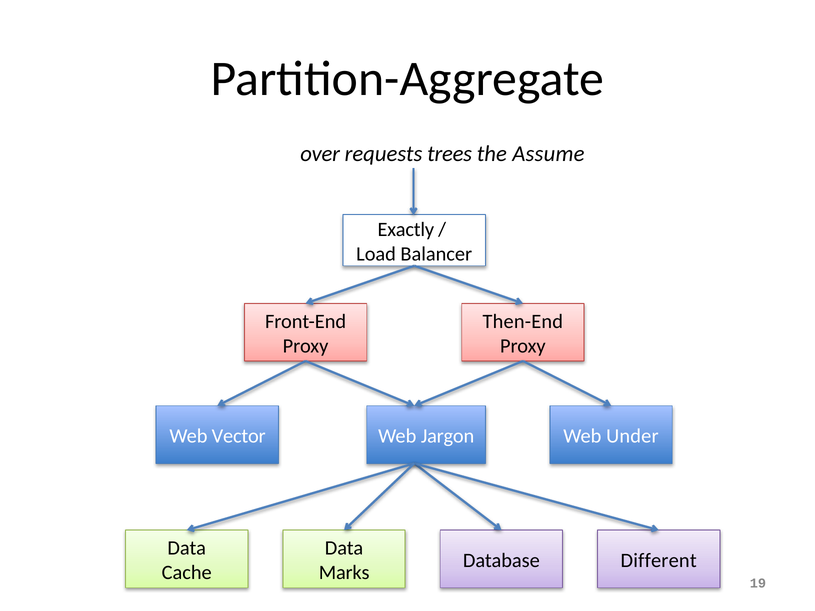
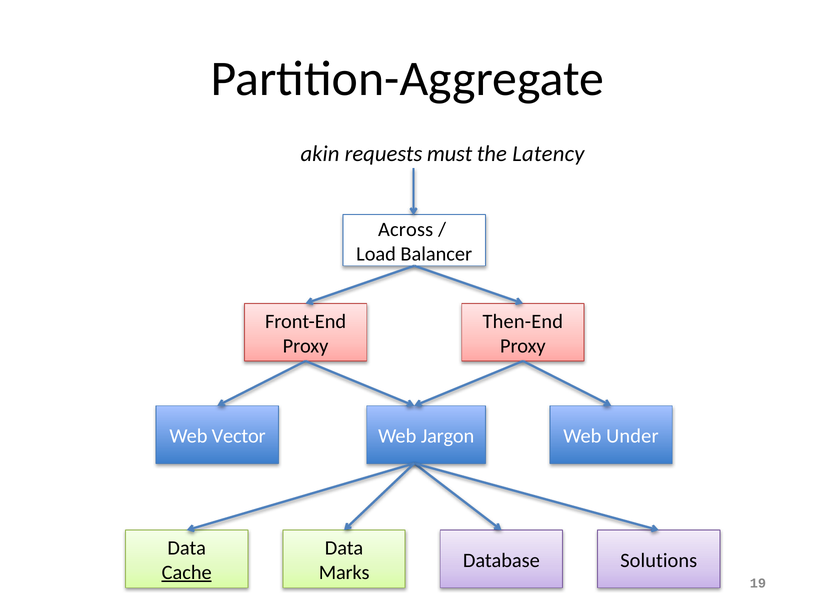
over: over -> akin
trees: trees -> must
Assume: Assume -> Latency
Exactly: Exactly -> Across
Different: Different -> Solutions
Cache underline: none -> present
